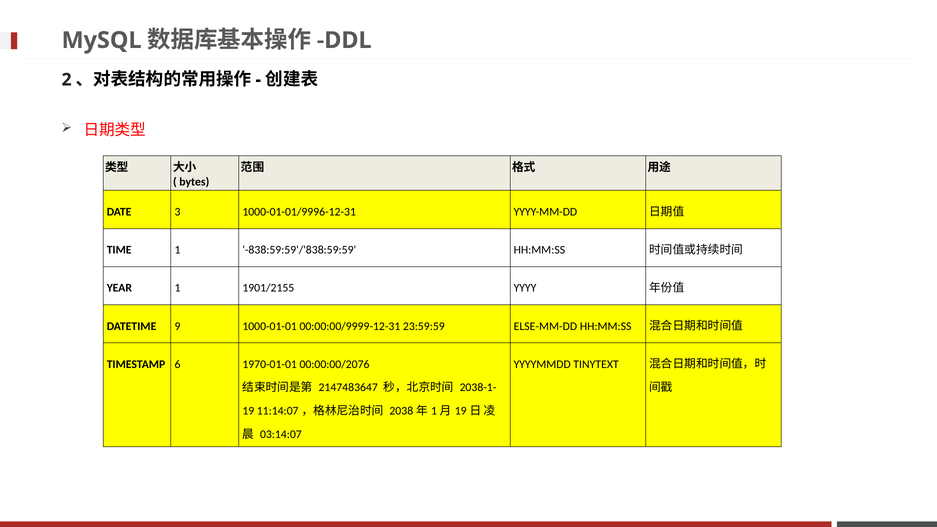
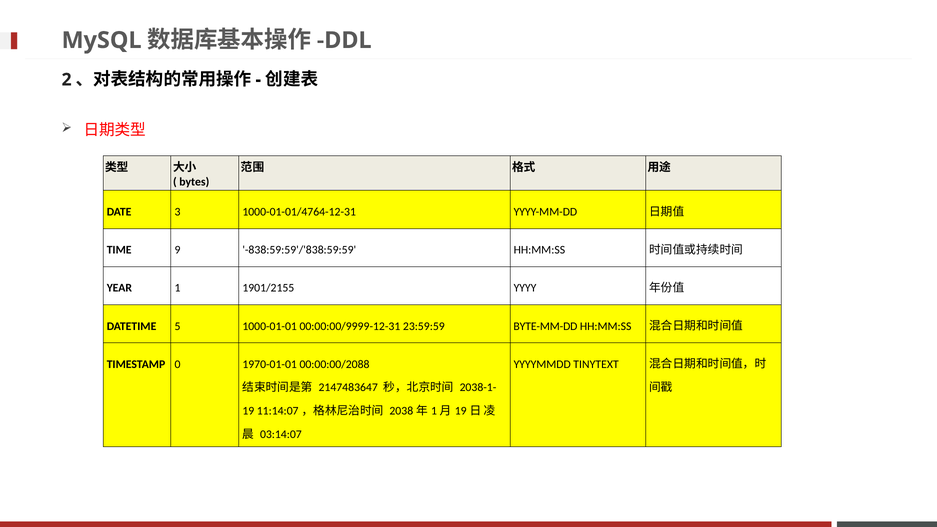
1000-01-01/9996-12-31: 1000-01-01/9996-12-31 -> 1000-01-01/4764-12-31
TIME 1: 1 -> 9
9: 9 -> 5
ELSE-MM-DD: ELSE-MM-DD -> BYTE-MM-DD
6: 6 -> 0
00:00:00/2076: 00:00:00/2076 -> 00:00:00/2088
